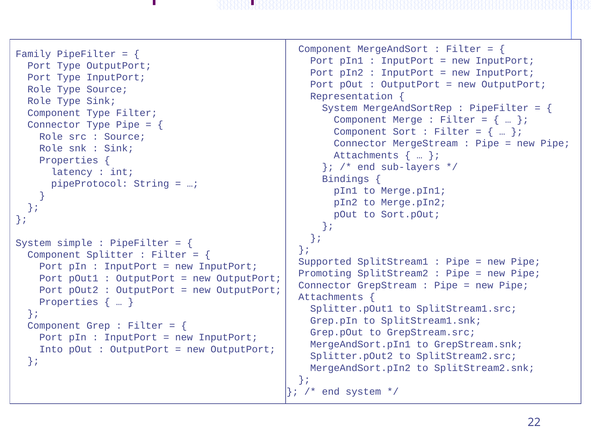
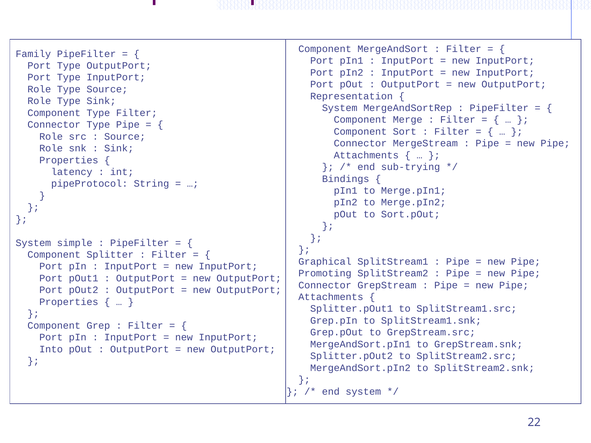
sub-layers: sub-layers -> sub-trying
Supported: Supported -> Graphical
